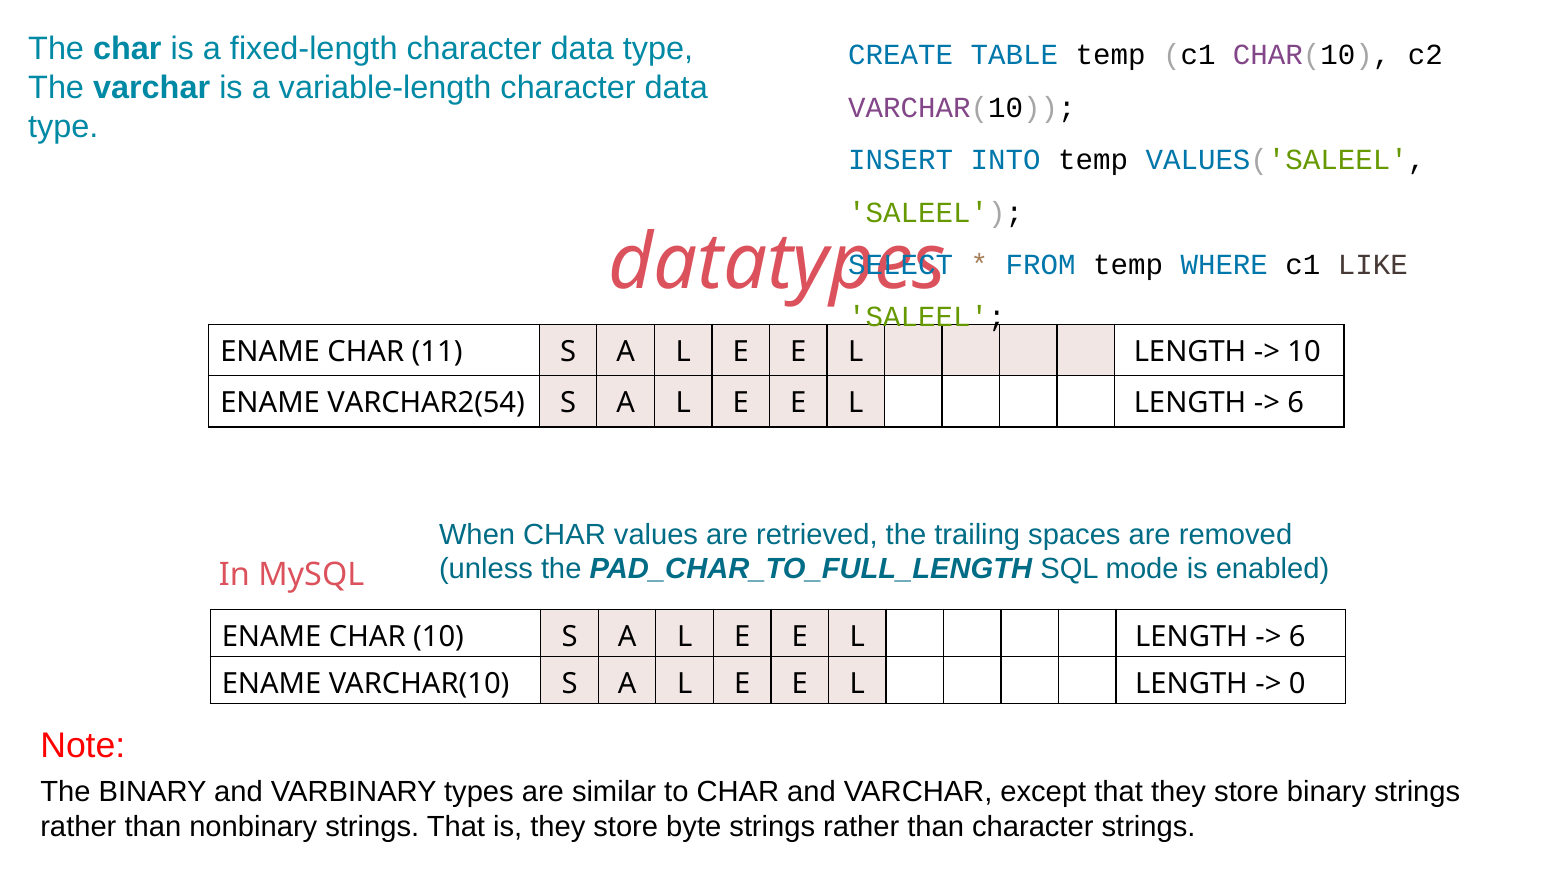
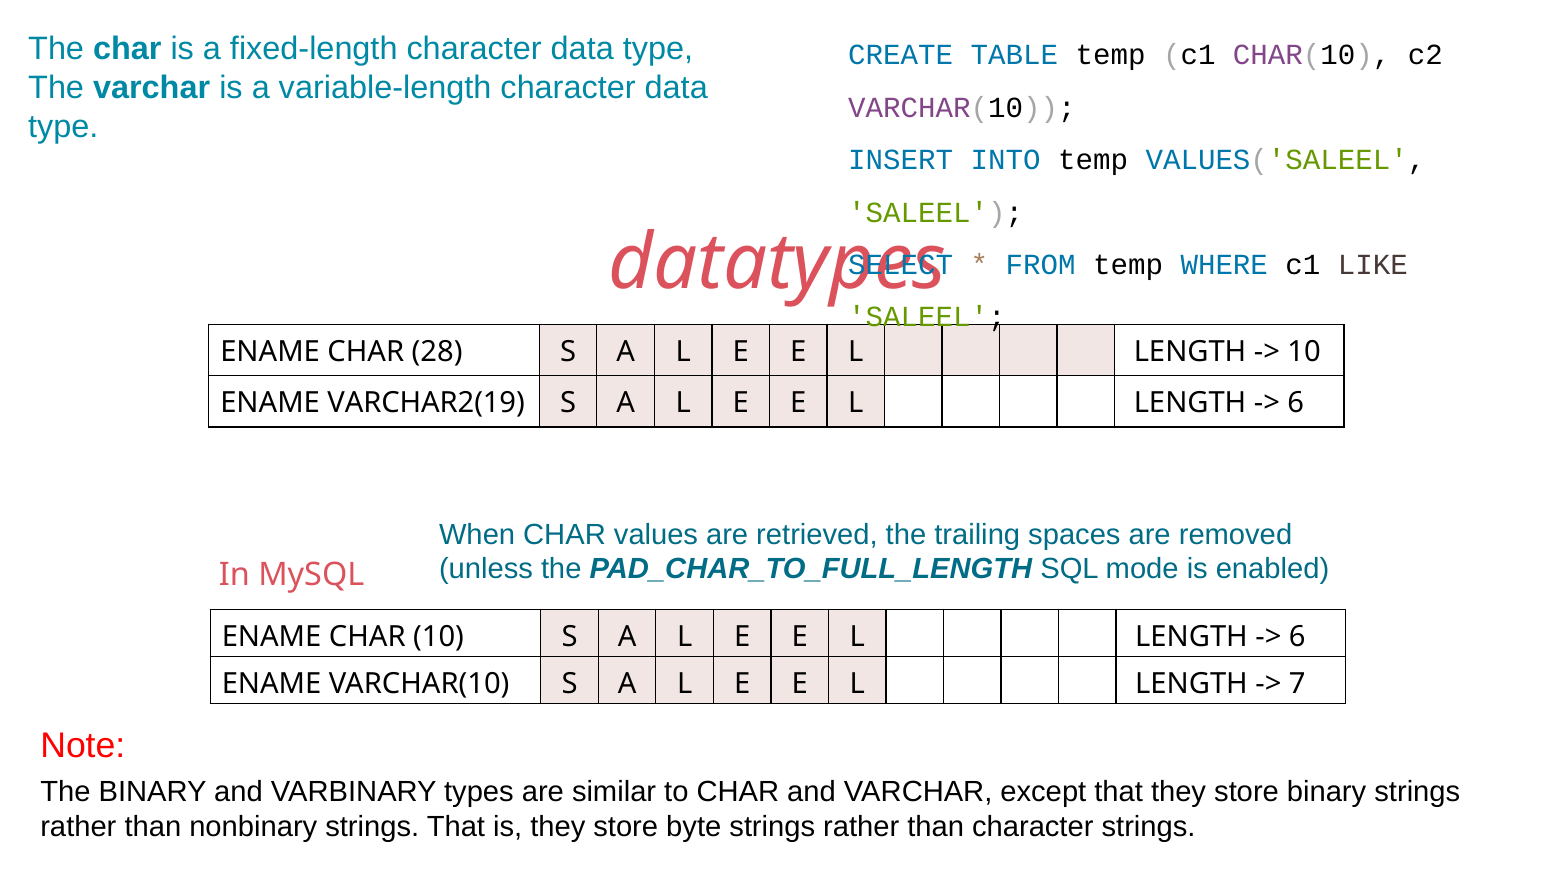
11: 11 -> 28
VARCHAR2(54: VARCHAR2(54 -> VARCHAR2(19
0: 0 -> 7
